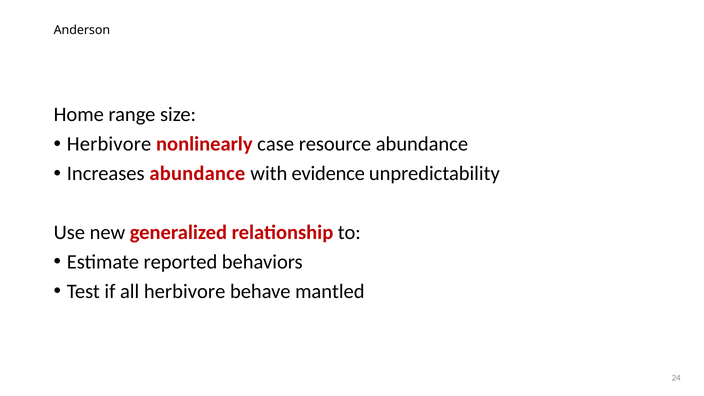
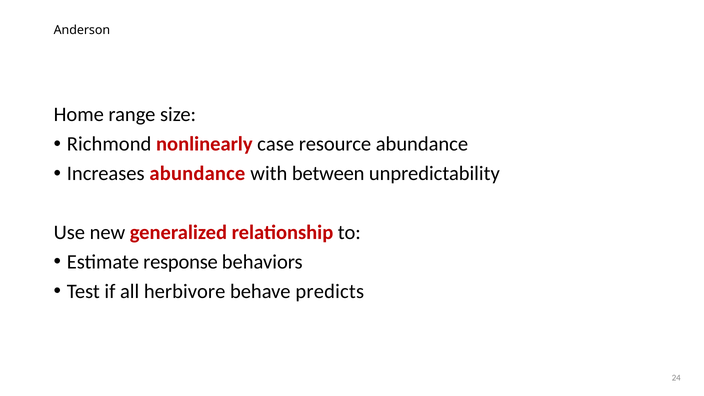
Herbivore at (109, 144): Herbivore -> Richmond
evidence: evidence -> between
reported: reported -> response
mantled: mantled -> predicts
